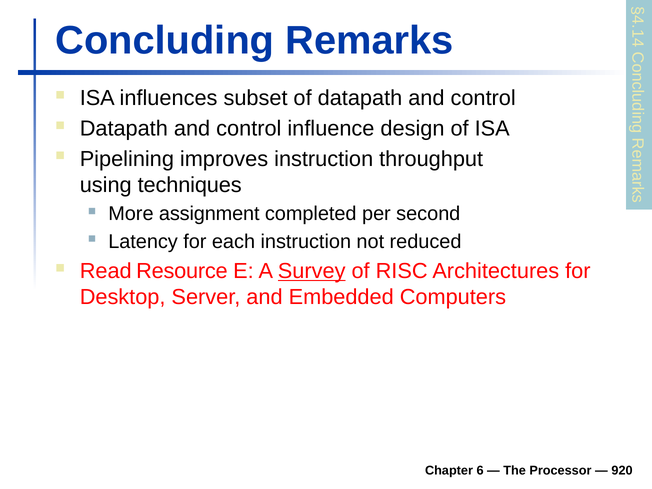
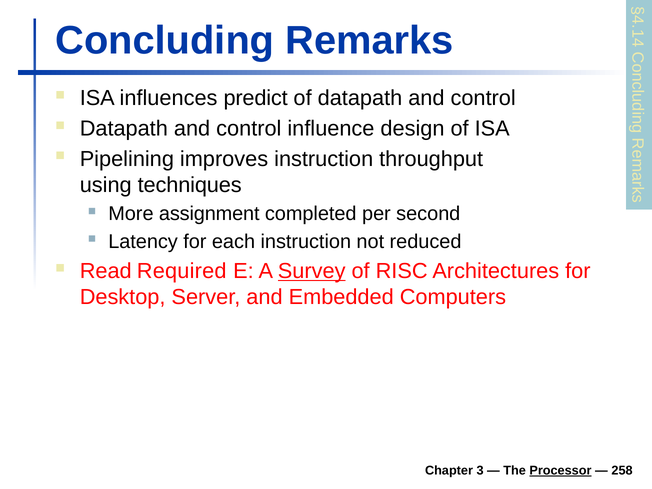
subset: subset -> predict
Resource: Resource -> Required
6: 6 -> 3
Processor underline: none -> present
920: 920 -> 258
